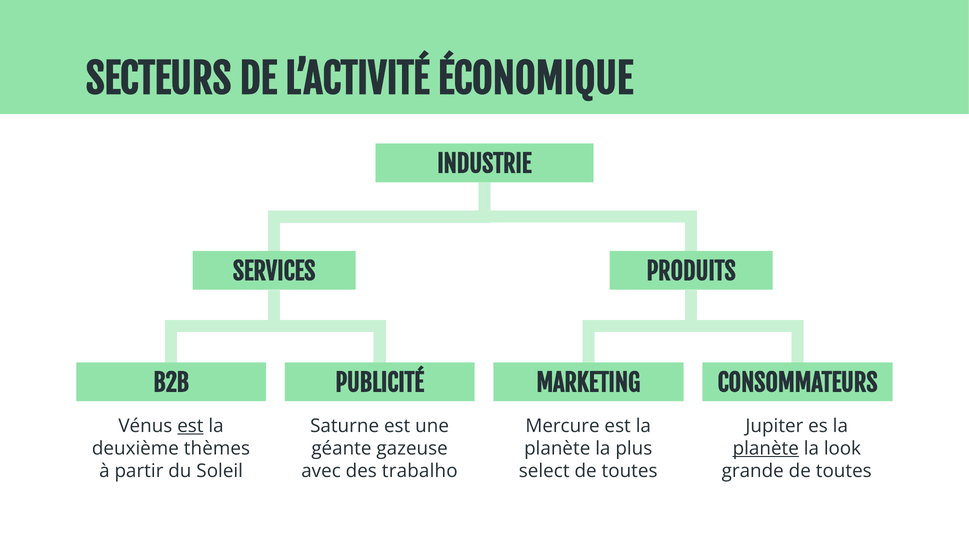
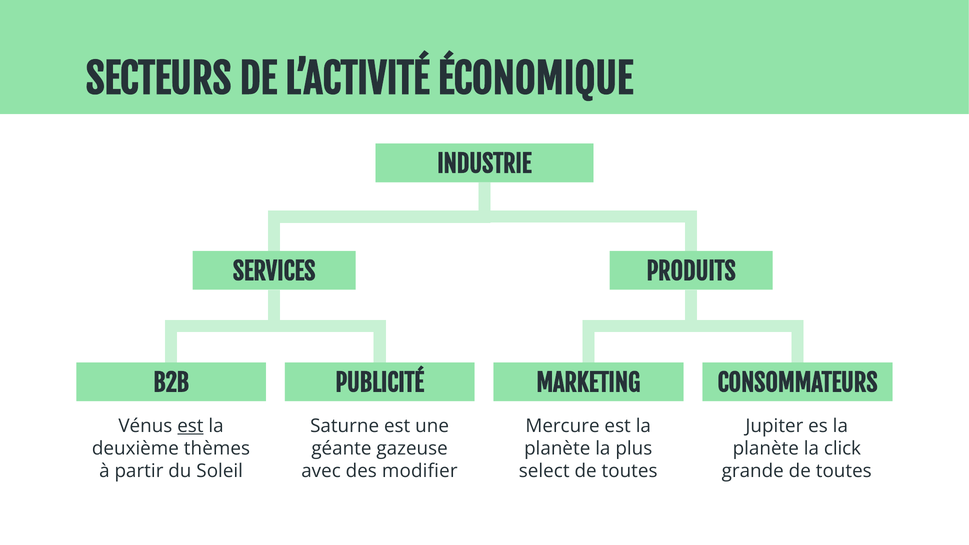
planète at (766, 449) underline: present -> none
look: look -> click
trabalho: trabalho -> modifier
